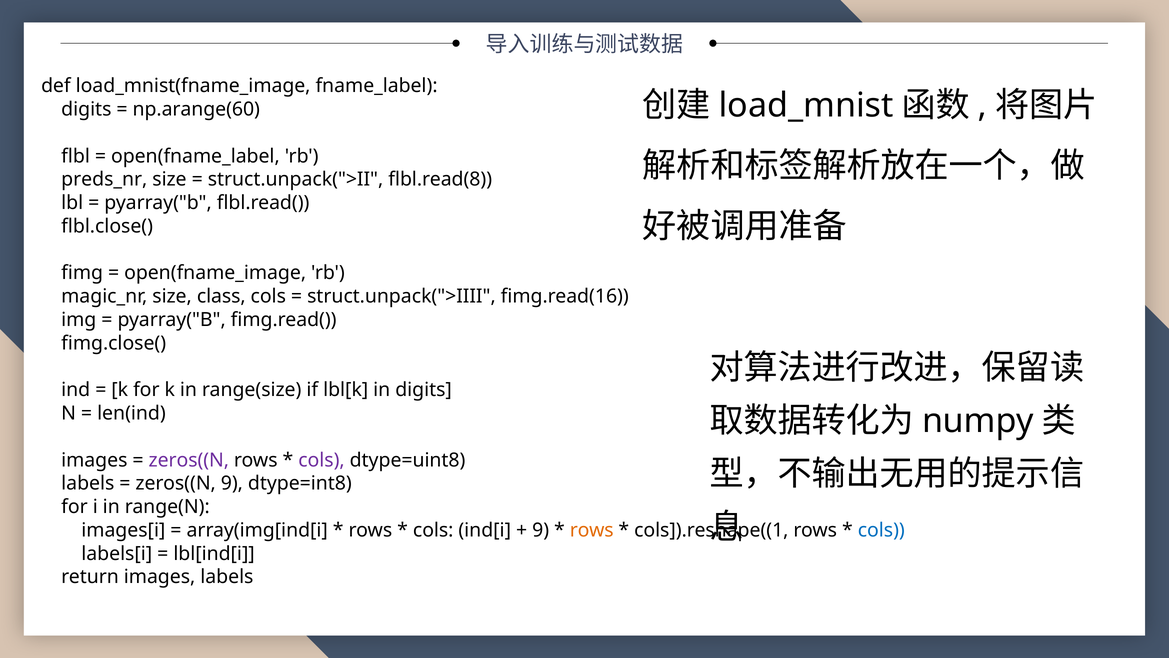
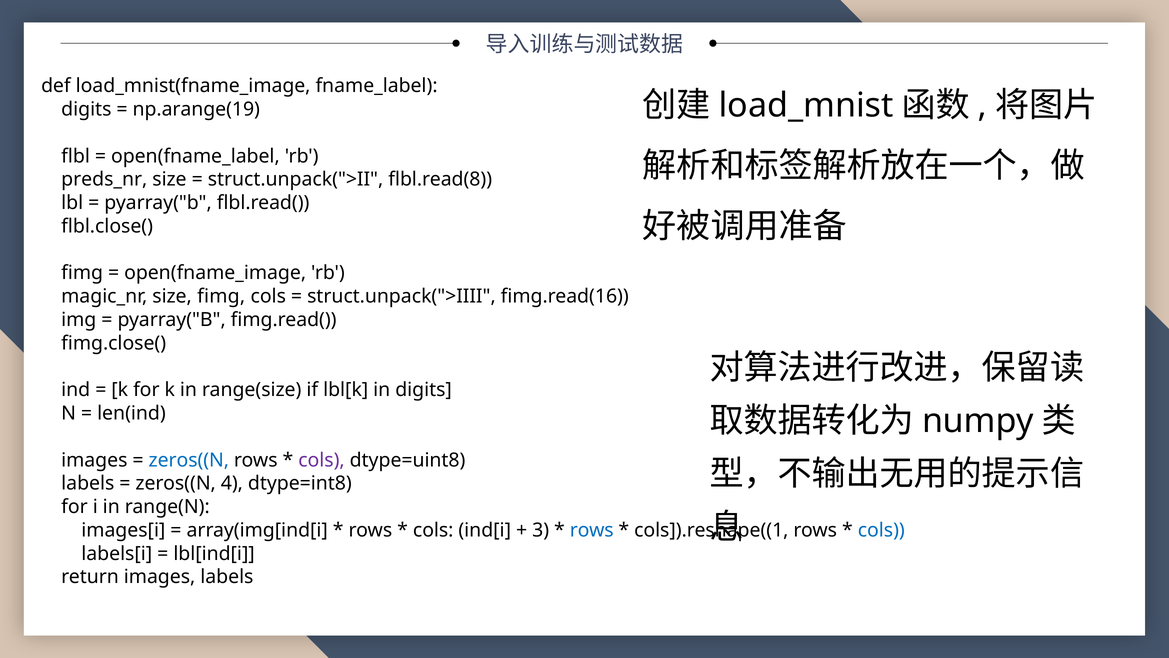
np.arange(60: np.arange(60 -> np.arange(19
size class: class -> fimg
zeros((N at (189, 460) colour: purple -> blue
zeros((N 9: 9 -> 4
9 at (541, 530): 9 -> 3
rows at (592, 530) colour: orange -> blue
